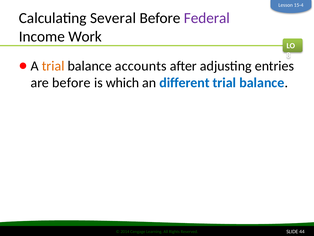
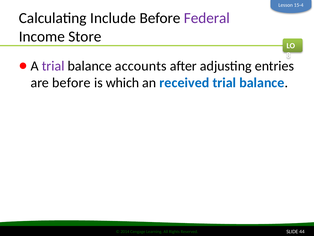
Several: Several -> Include
Work: Work -> Store
trial at (53, 66) colour: orange -> purple
different: different -> received
